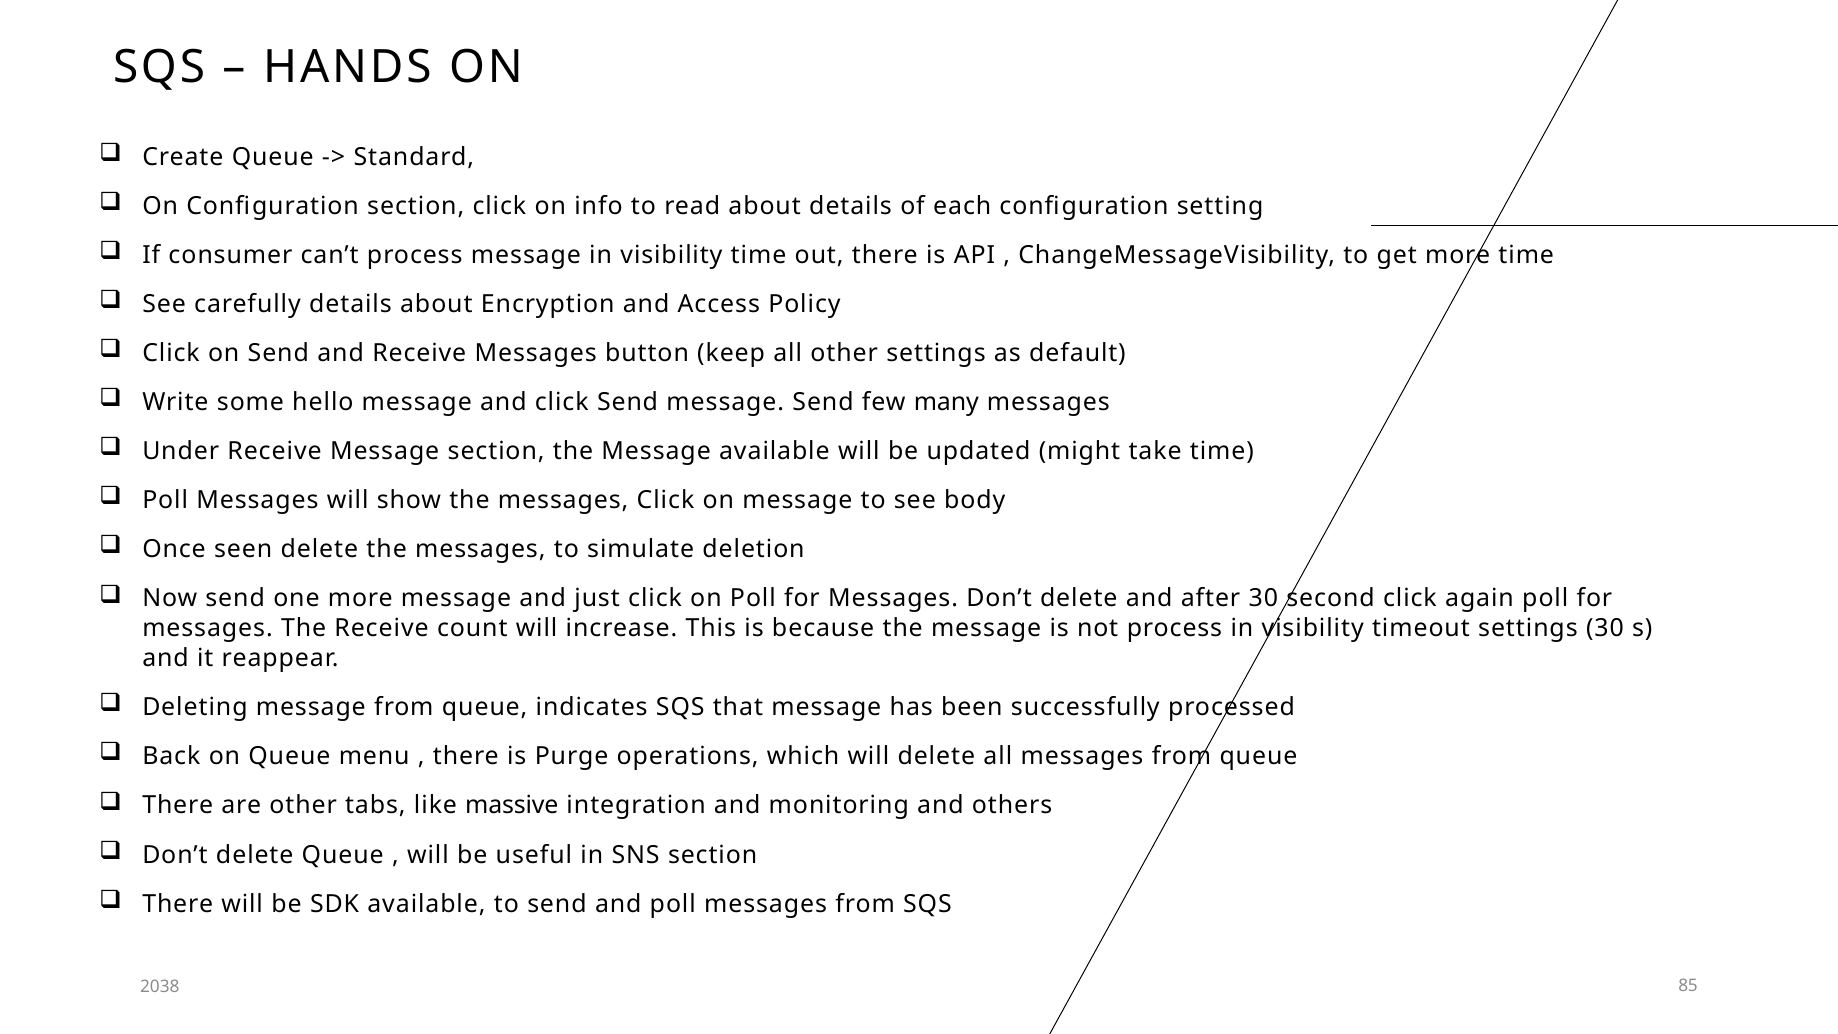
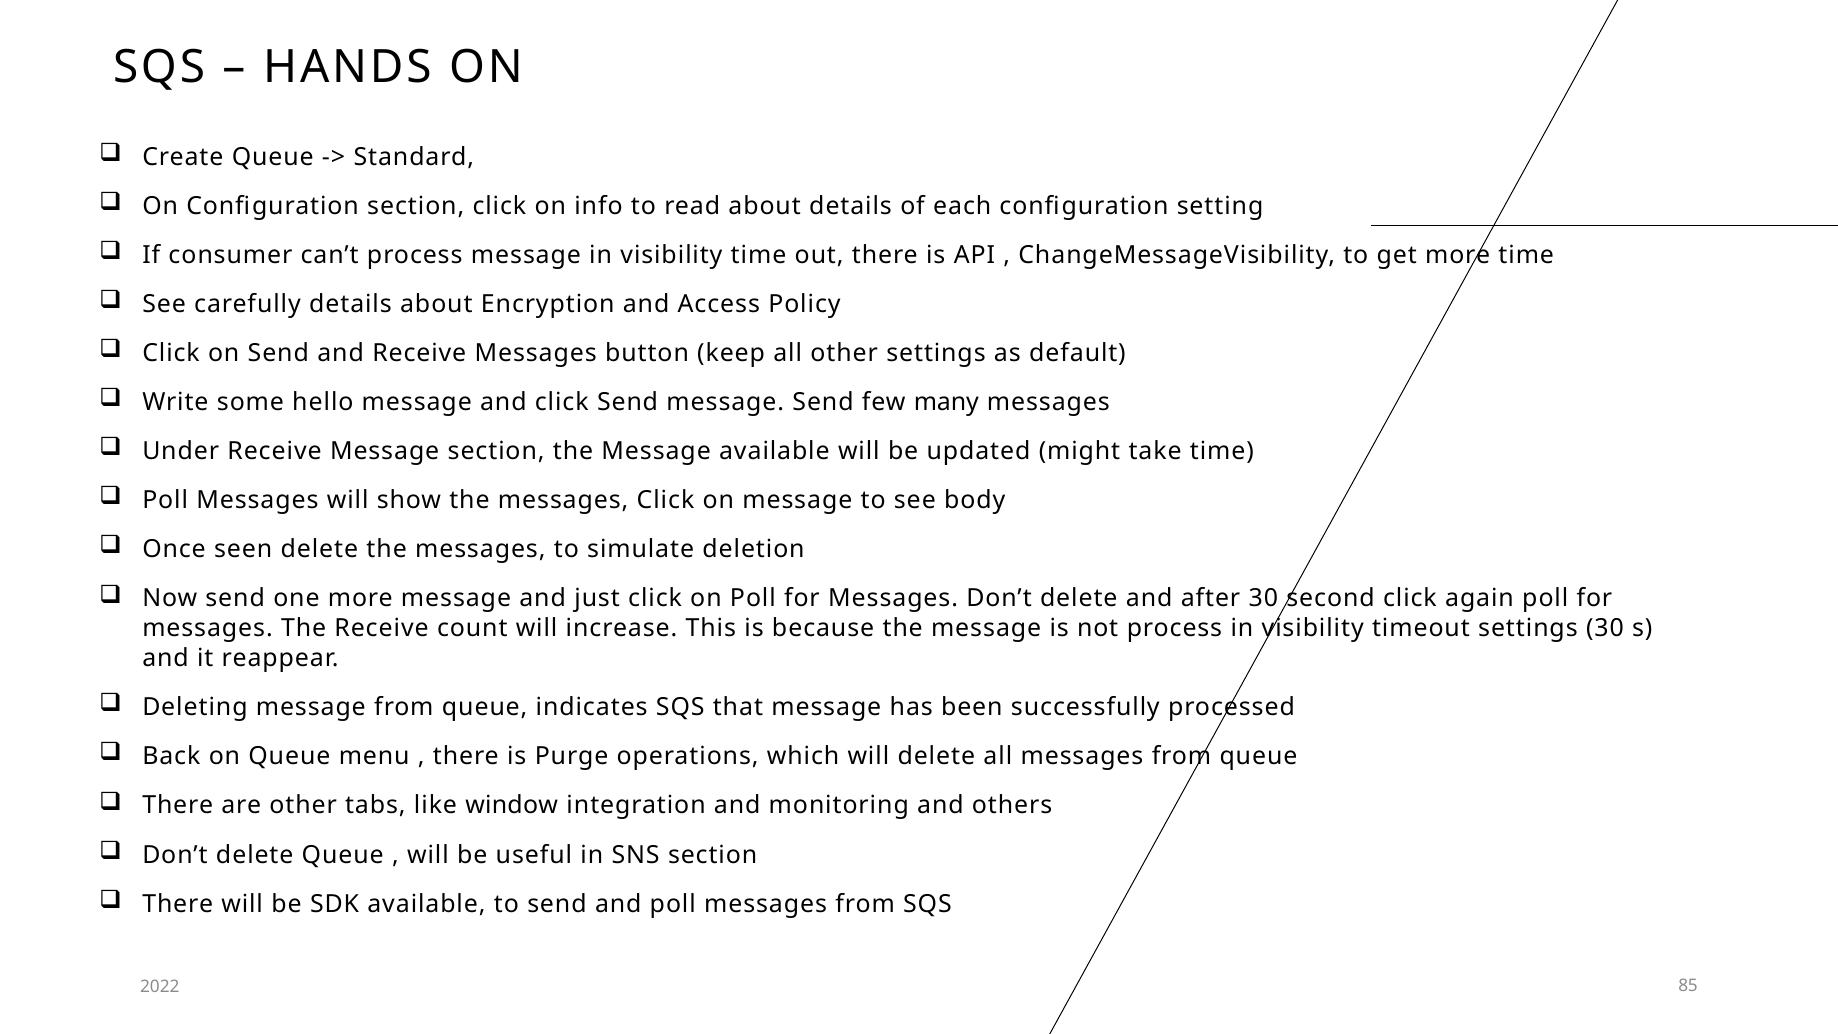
massive: massive -> window
2038: 2038 -> 2022
